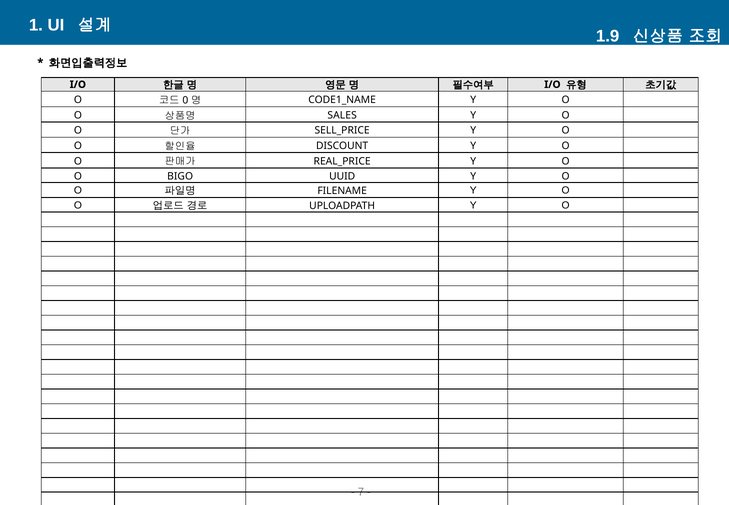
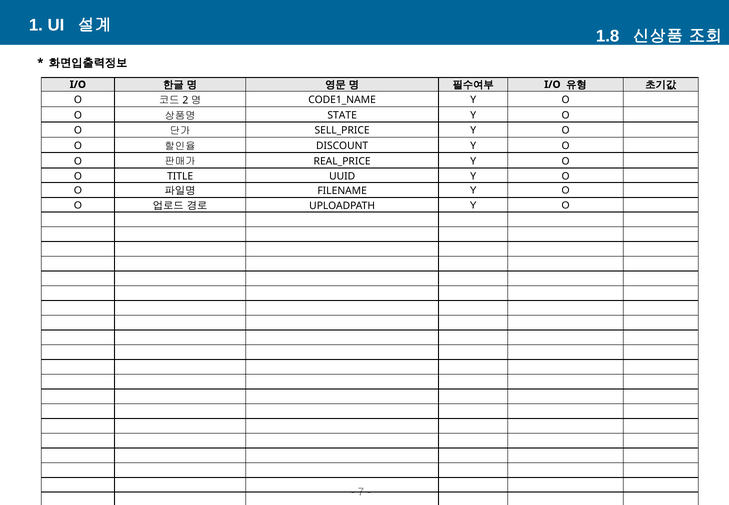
1.9: 1.9 -> 1.8
0: 0 -> 2
SALES: SALES -> STATE
BIGO: BIGO -> TITLE
